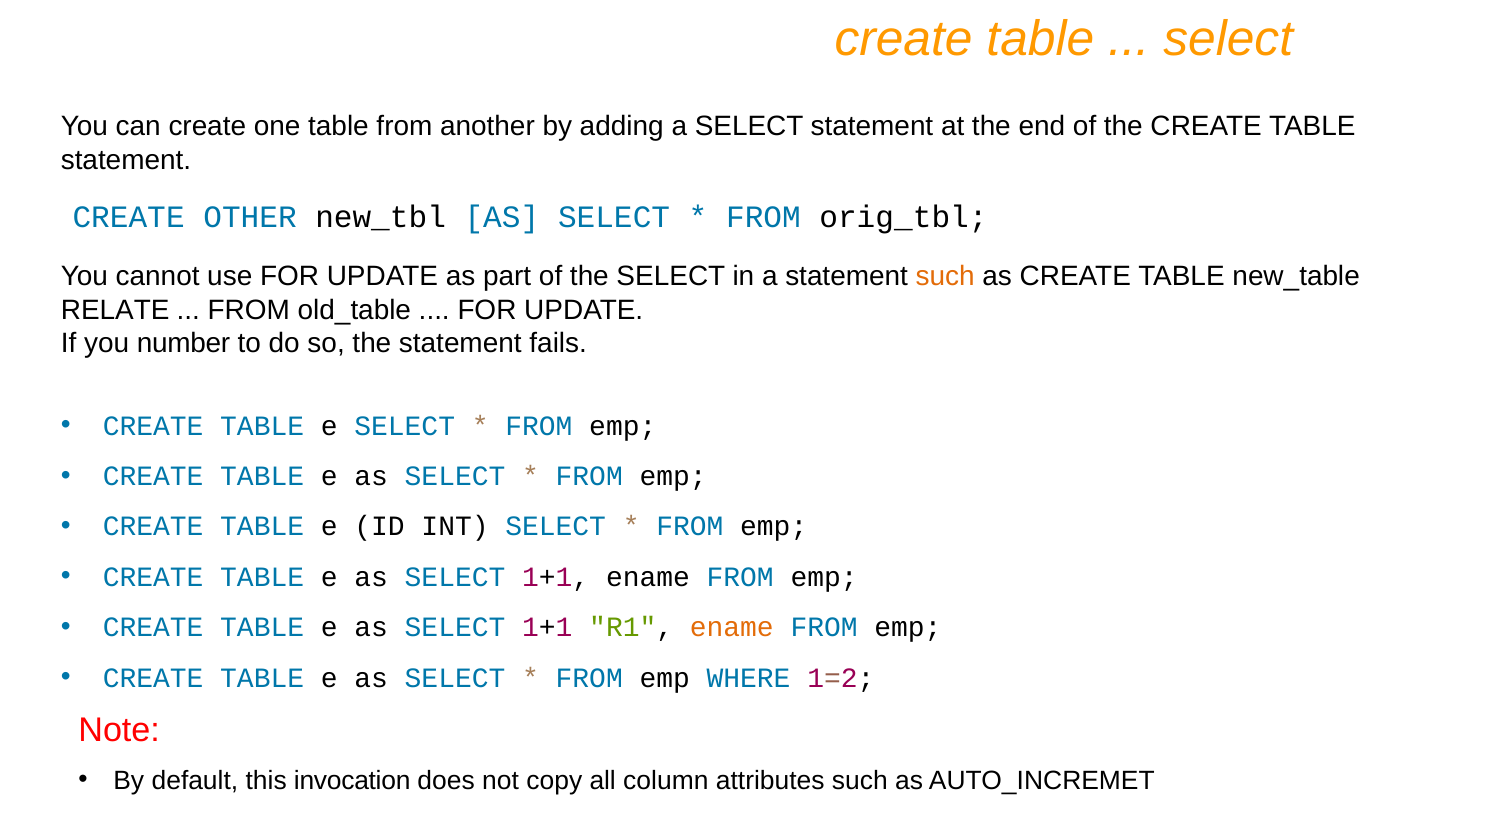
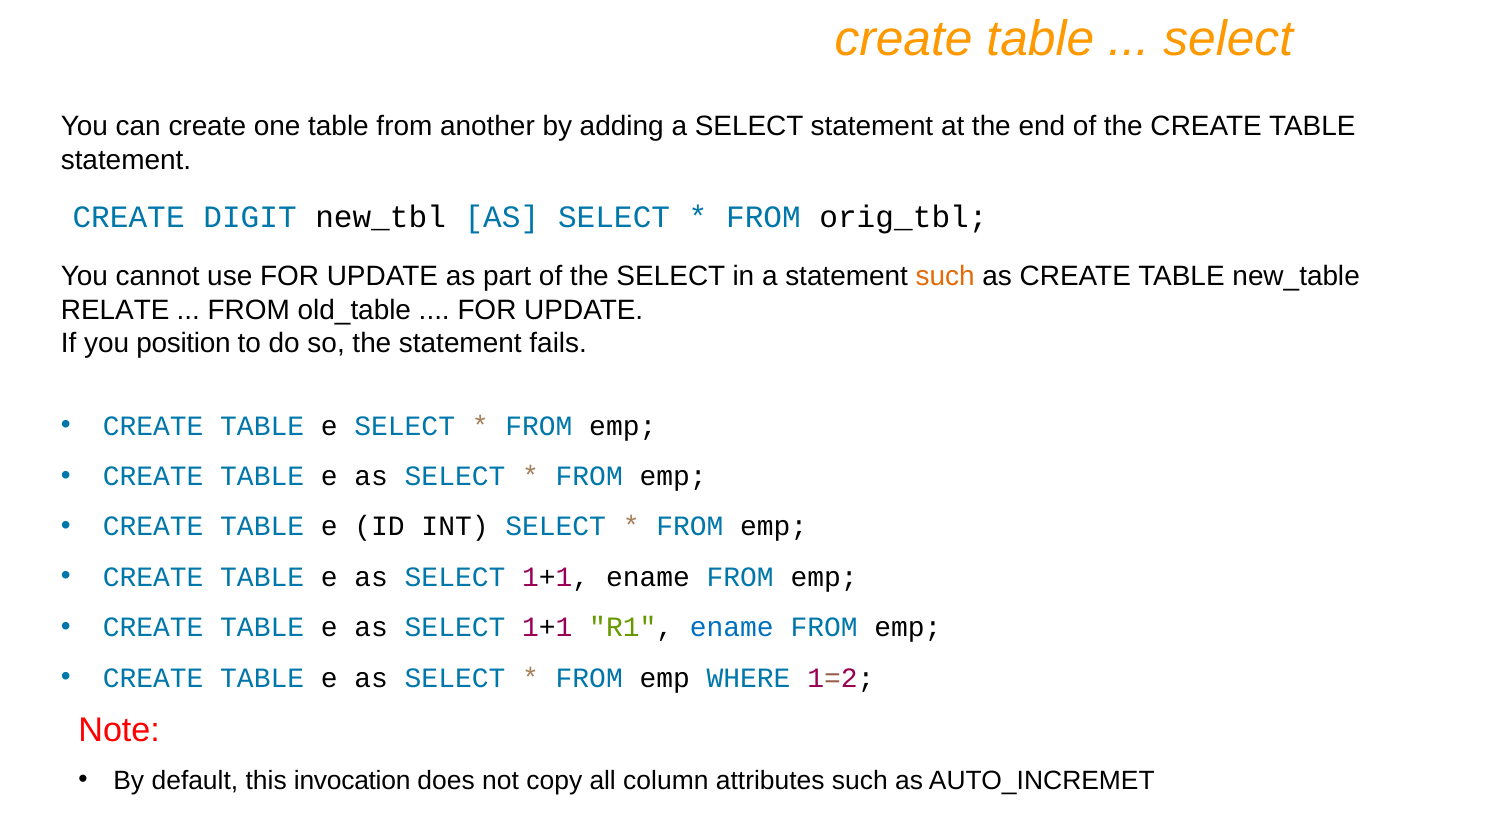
OTHER: OTHER -> DIGIT
number: number -> position
ename at (732, 627) colour: orange -> blue
